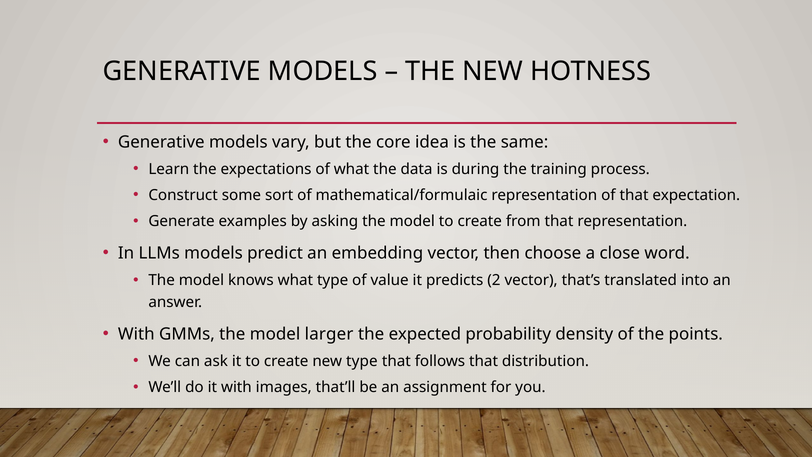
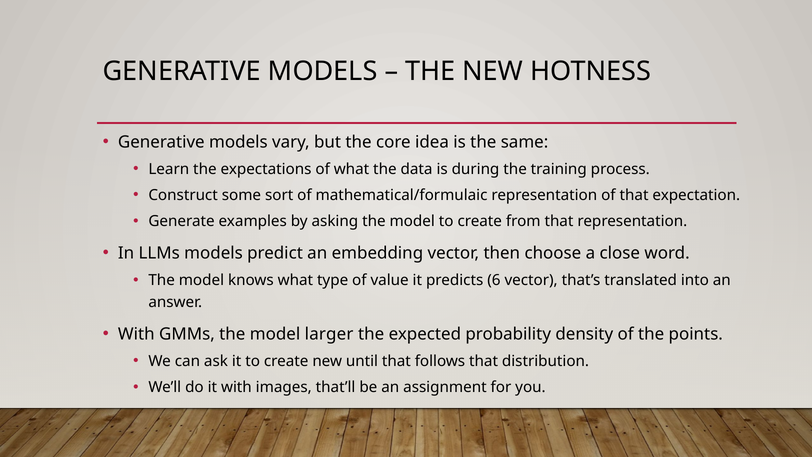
2: 2 -> 6
new type: type -> until
